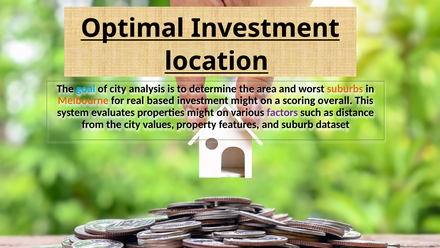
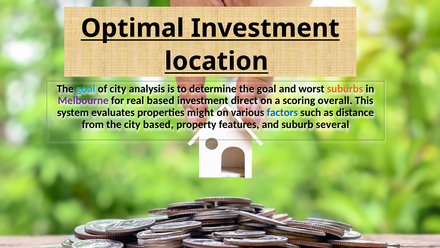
determine the area: area -> goal
Melbourne colour: orange -> purple
investment might: might -> direct
factors colour: purple -> blue
city values: values -> based
dataset: dataset -> several
